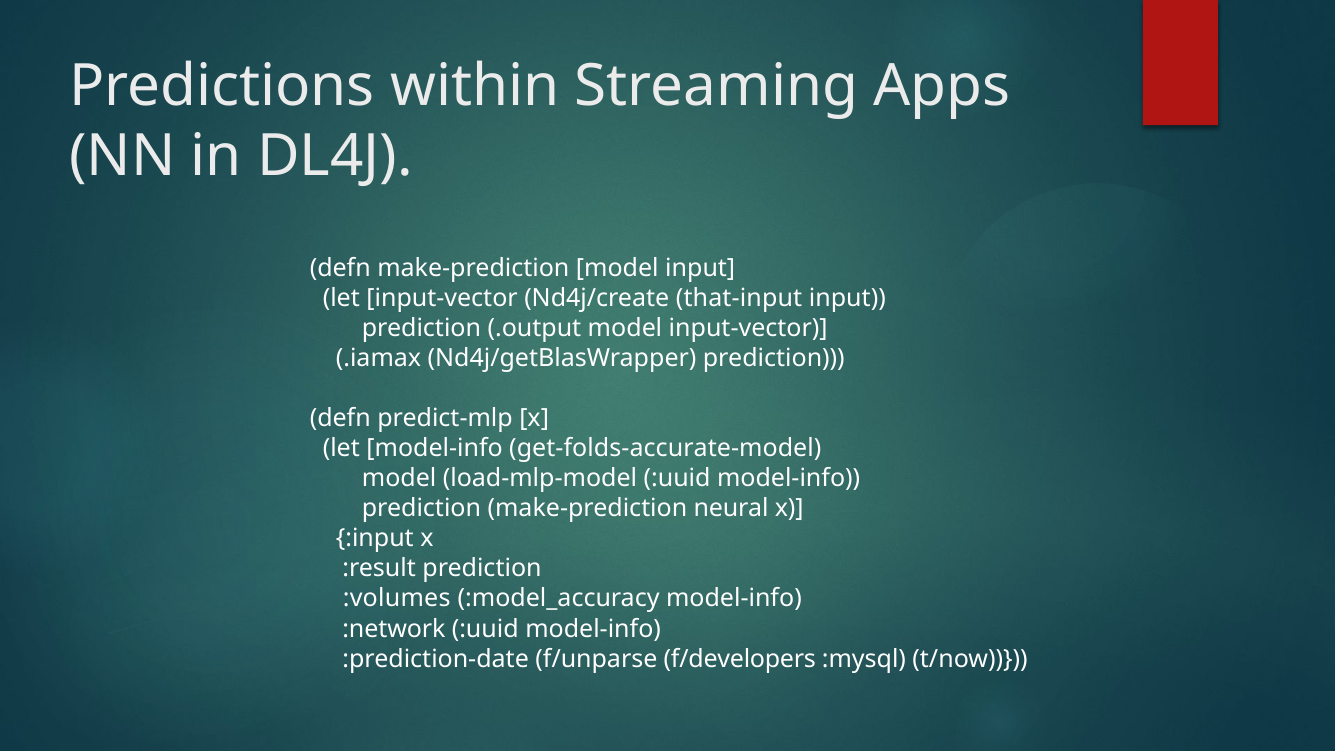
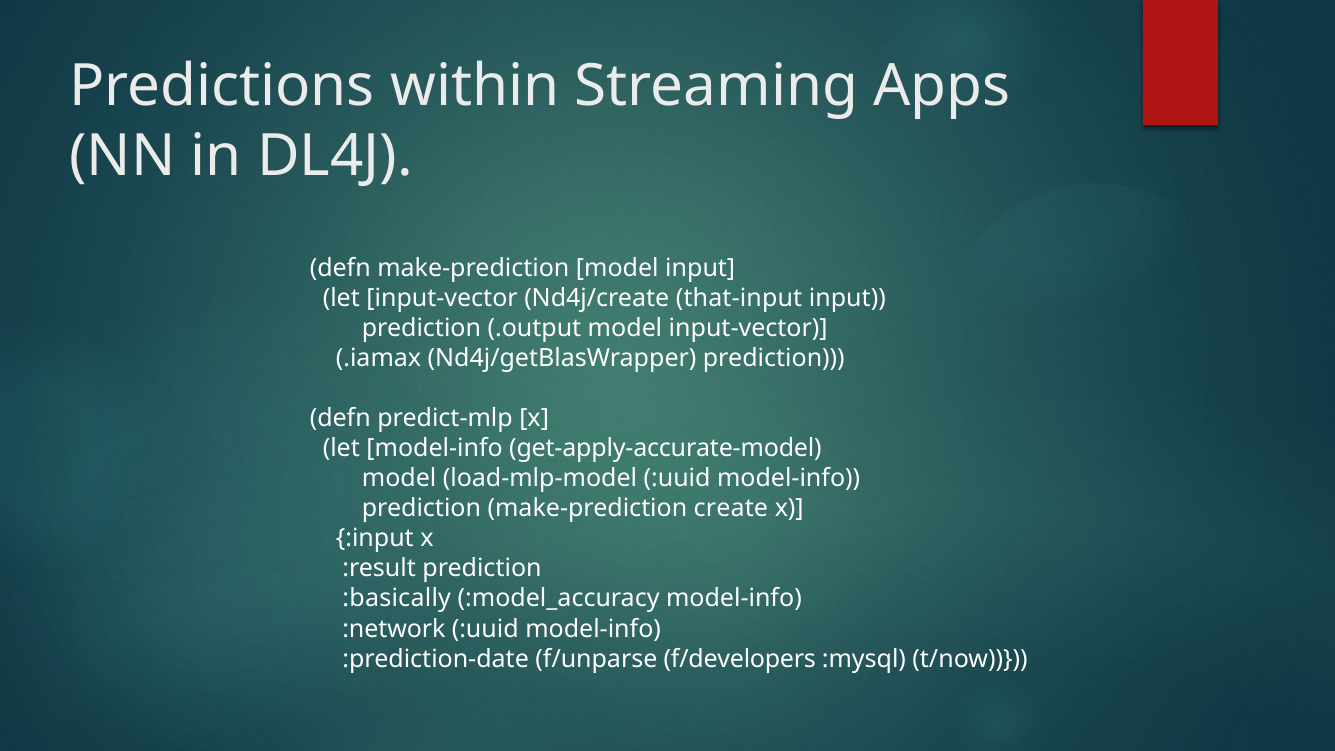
get-folds-accurate-model: get-folds-accurate-model -> get-apply-accurate-model
neural: neural -> create
:volumes: :volumes -> :basically
